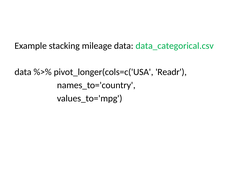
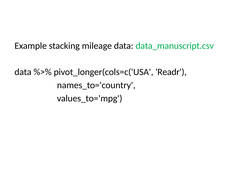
data_categorical.csv: data_categorical.csv -> data_manuscript.csv
